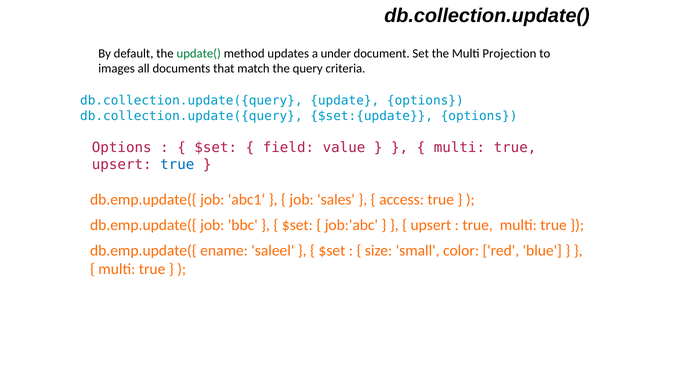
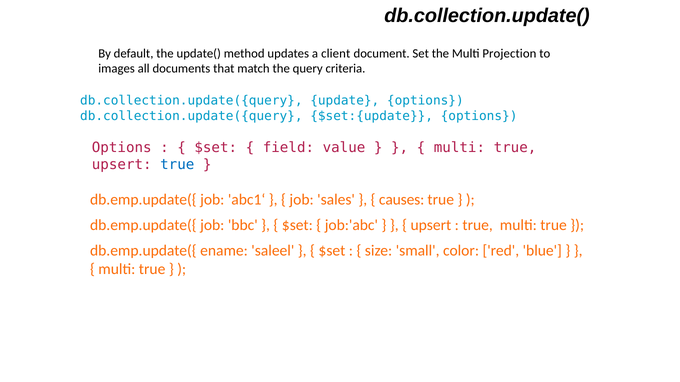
update( colour: green -> black
under: under -> client
access: access -> causes
